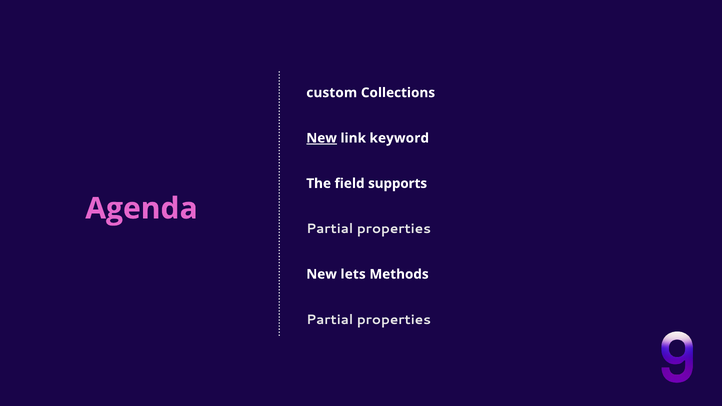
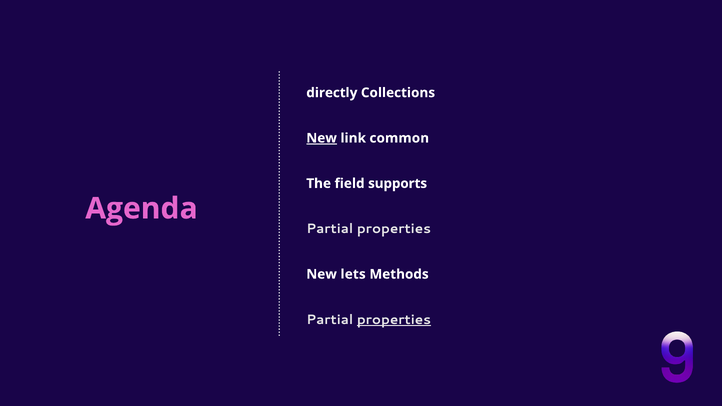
custom: custom -> directly
keyword: keyword -> common
properties at (394, 320) underline: none -> present
